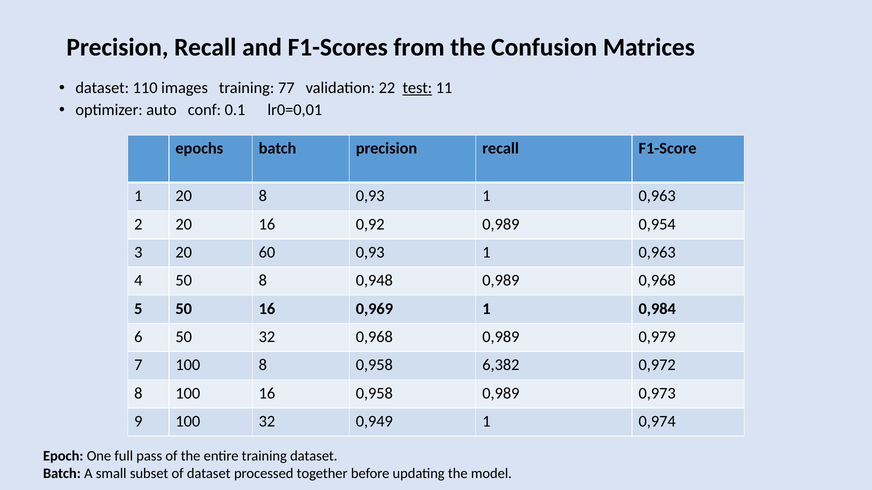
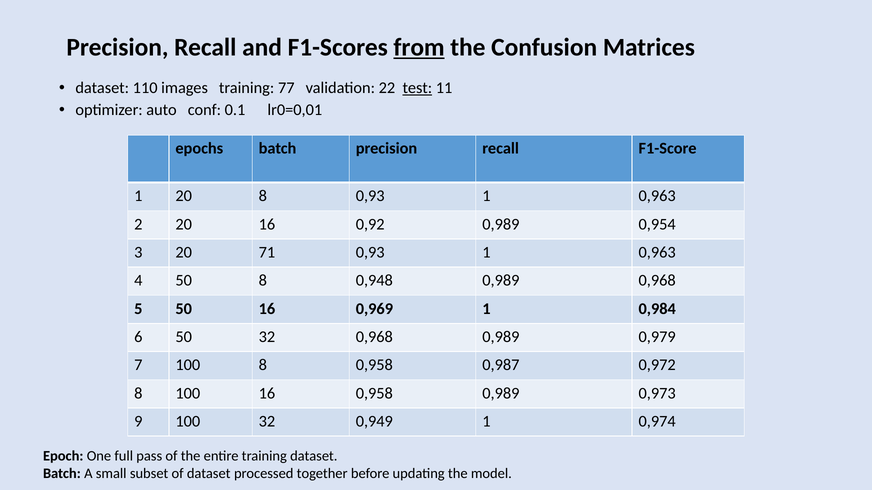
from underline: none -> present
60: 60 -> 71
6,382: 6,382 -> 0,987
